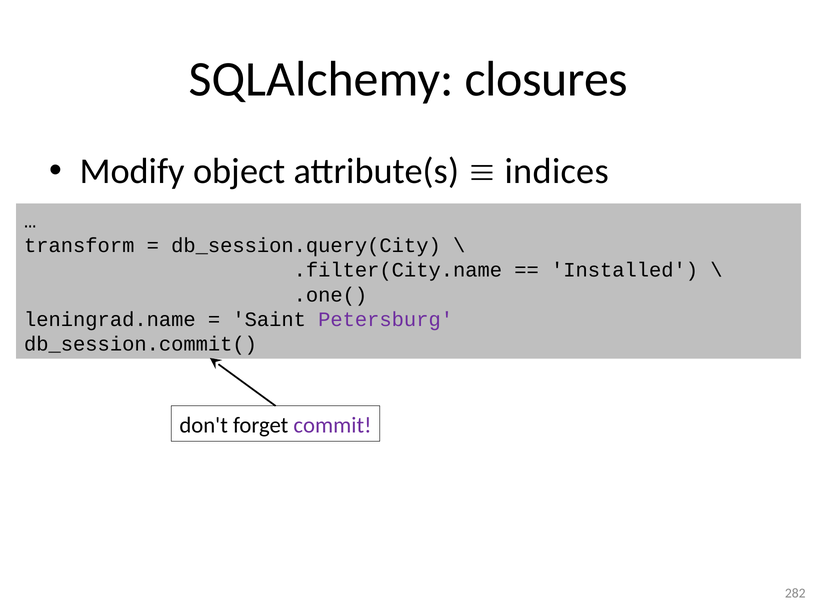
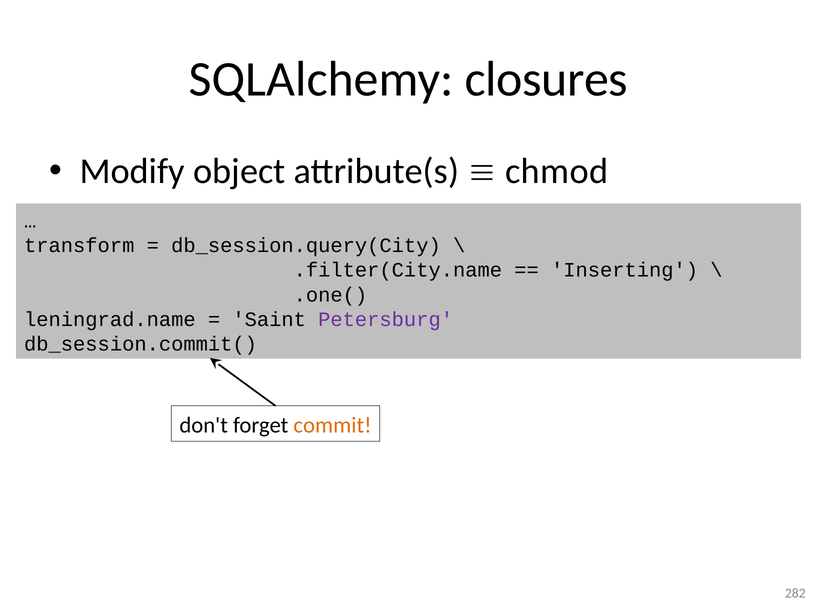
indices: indices -> chmod
Installed: Installed -> Inserting
commit colour: purple -> orange
